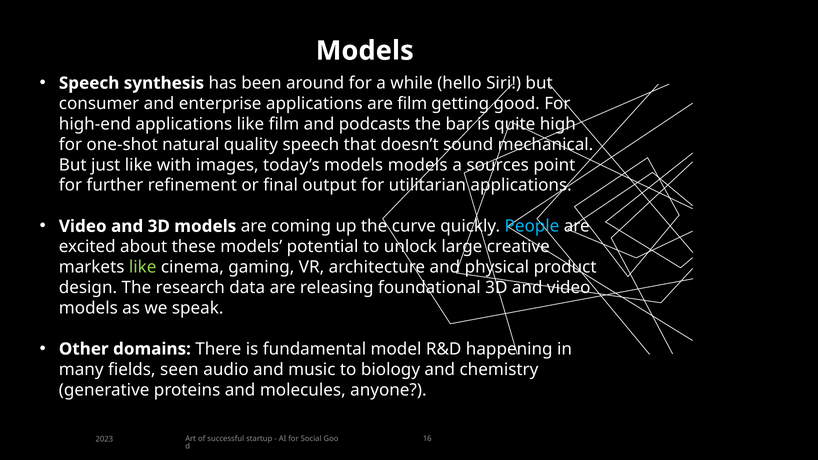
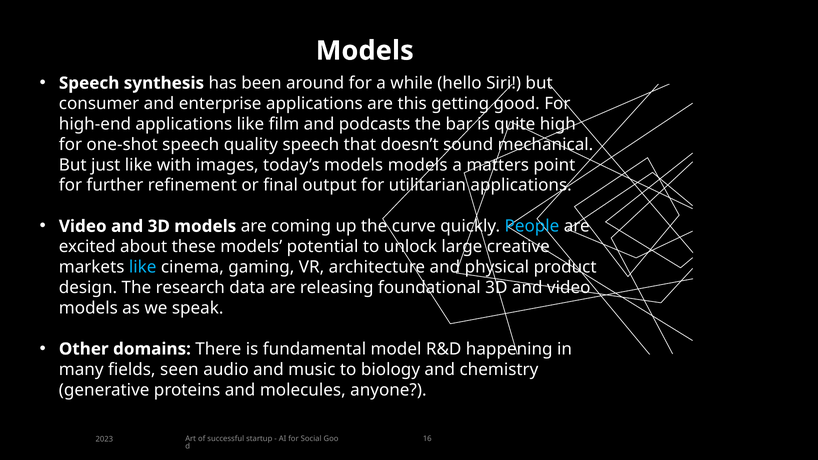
are film: film -> this
one-shot natural: natural -> speech
sources: sources -> matters
like at (143, 267) colour: light green -> light blue
